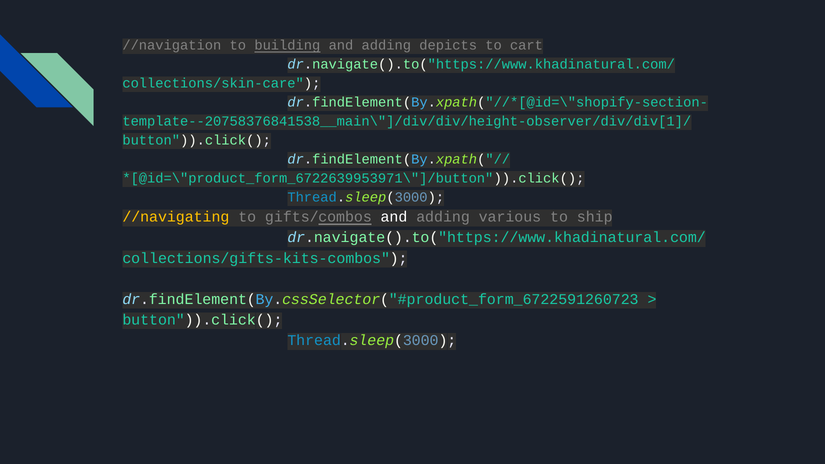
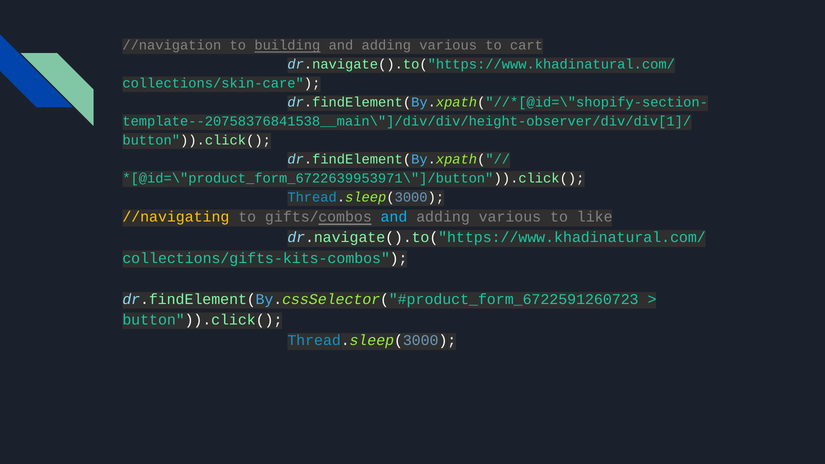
depicts at (448, 45): depicts -> various
and at (394, 217) colour: white -> light blue
ship: ship -> like
